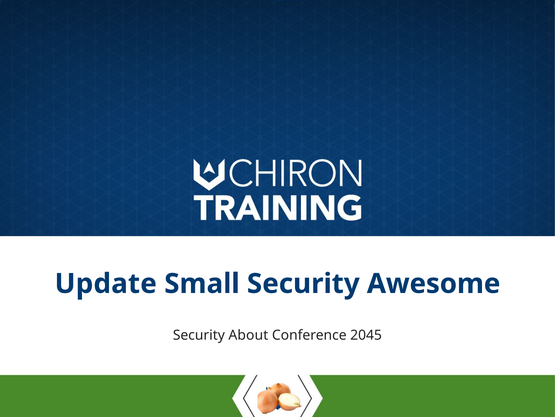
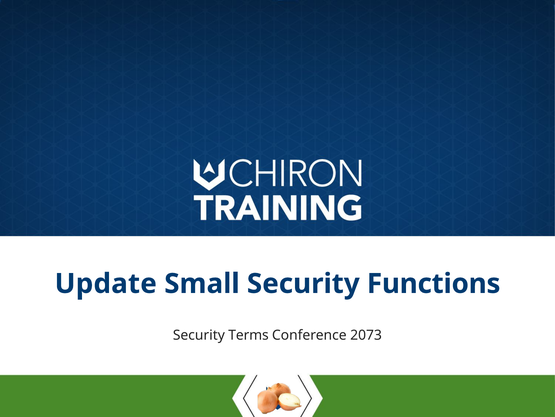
Awesome: Awesome -> Functions
About: About -> Terms
2045: 2045 -> 2073
